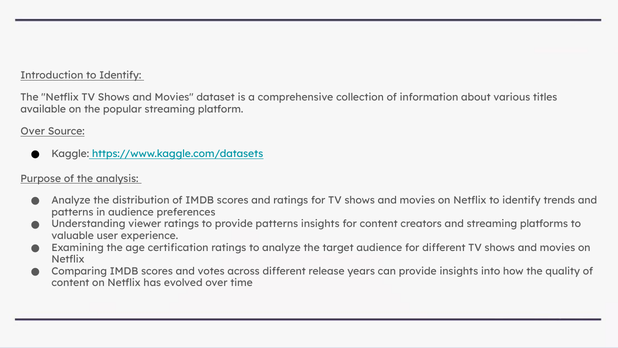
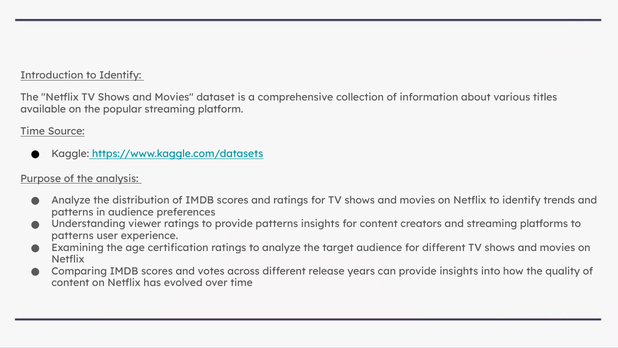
Over at (33, 131): Over -> Time
valuable at (73, 236): valuable -> patterns
